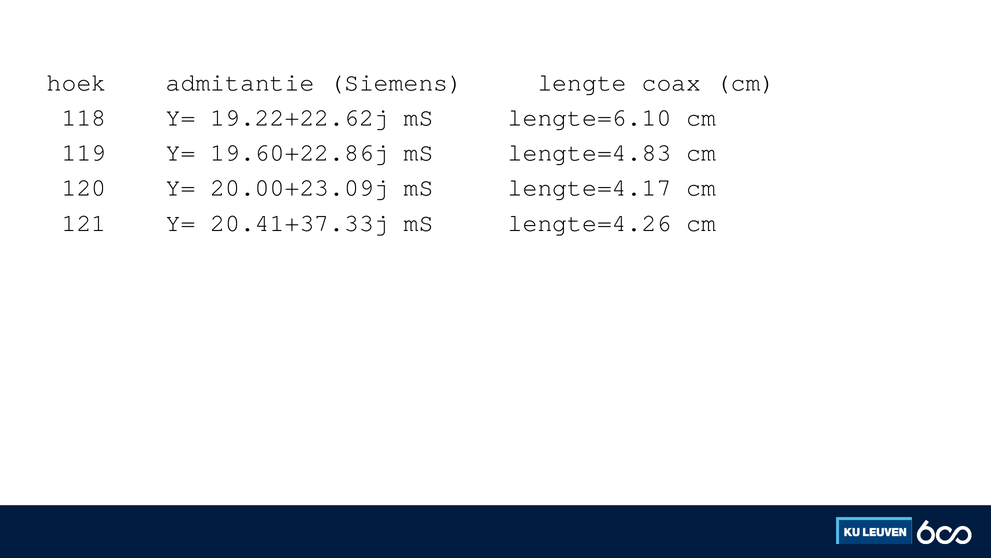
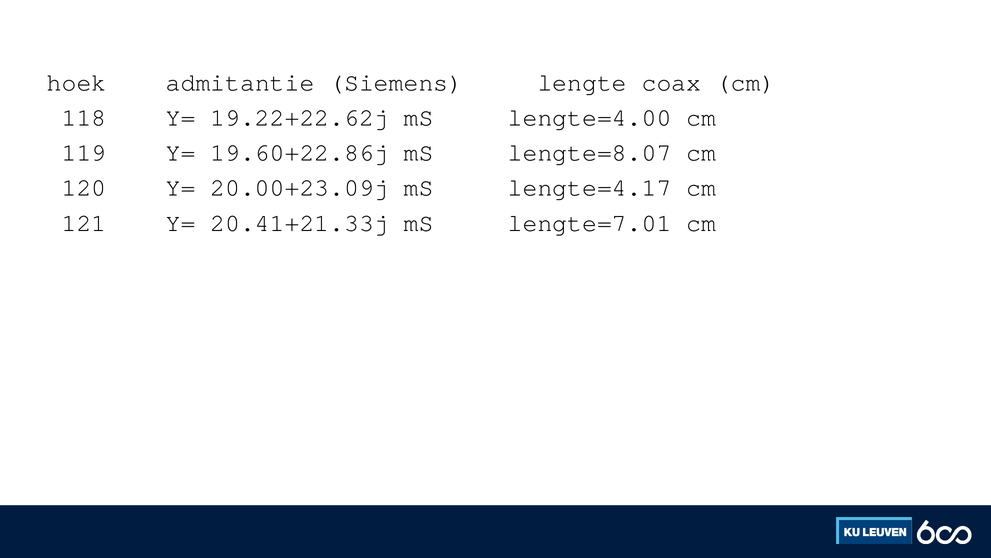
lengte=6.10: lengte=6.10 -> lengte=4.00
lengte=4.83: lengte=4.83 -> lengte=8.07
20.41+37.33j: 20.41+37.33j -> 20.41+21.33j
lengte=4.26: lengte=4.26 -> lengte=7.01
